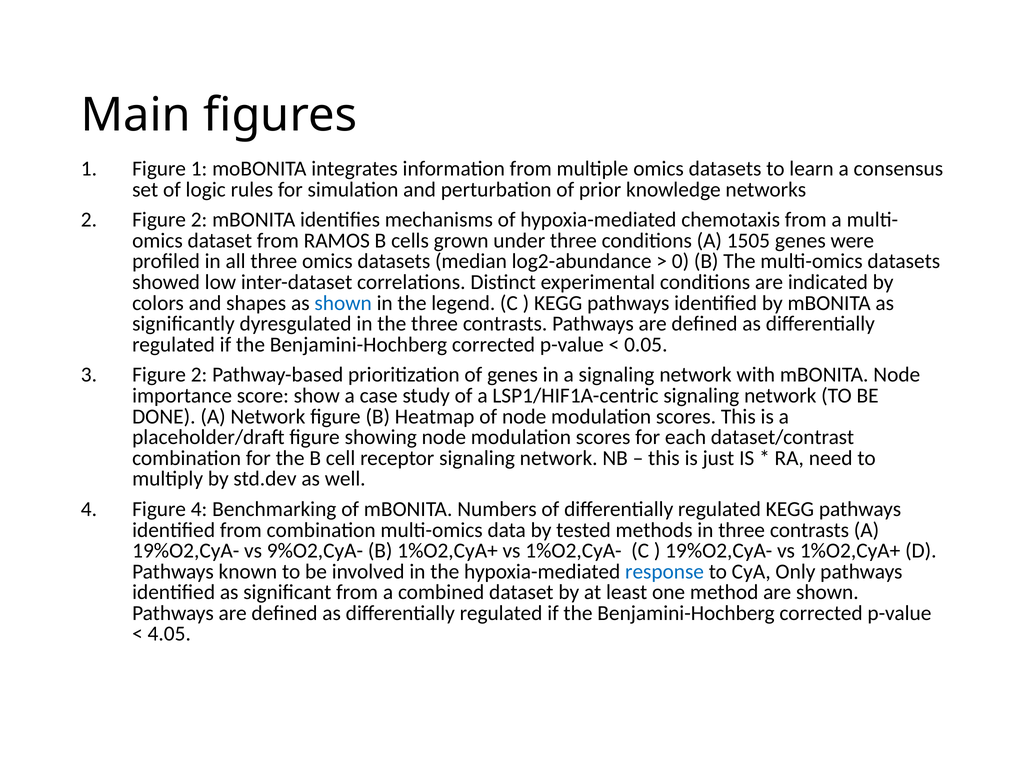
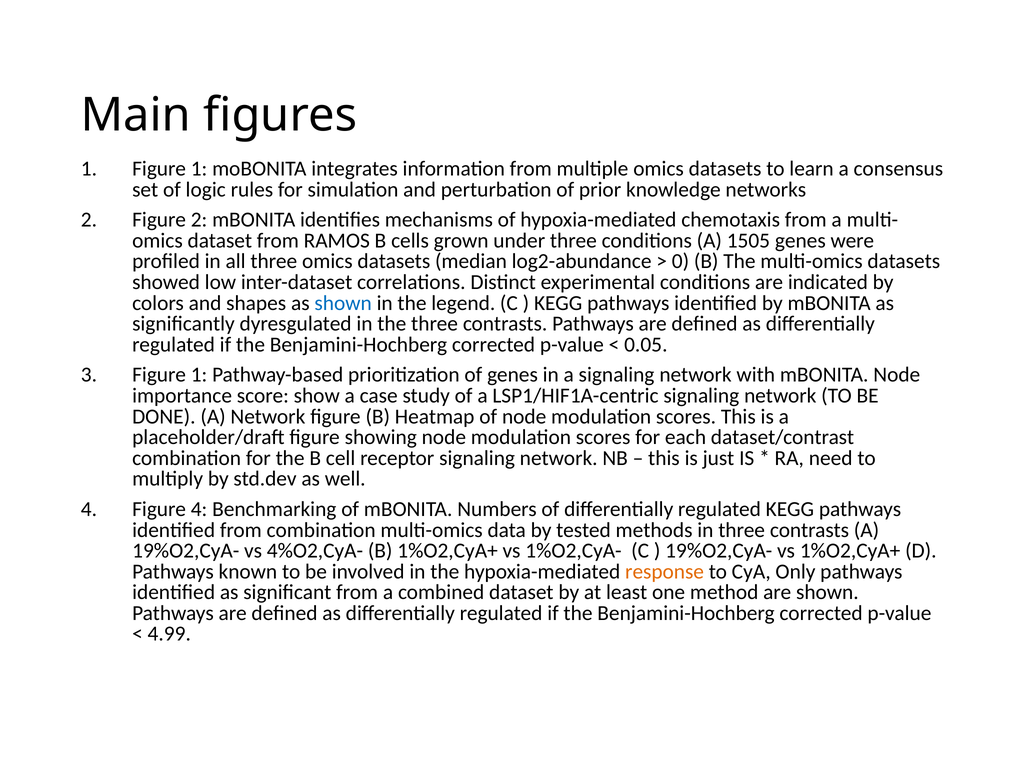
3 Figure 2: 2 -> 1
9%O2,CyA-: 9%O2,CyA- -> 4%O2,CyA-
response colour: blue -> orange
4.05: 4.05 -> 4.99
